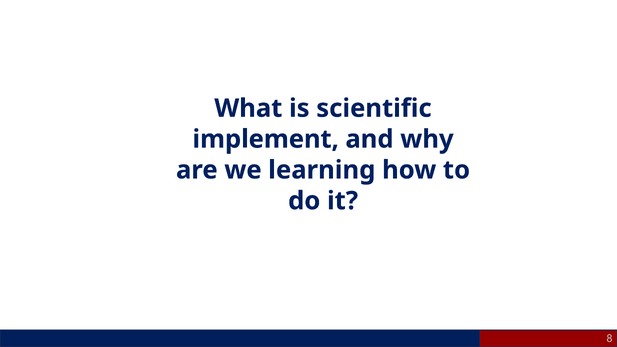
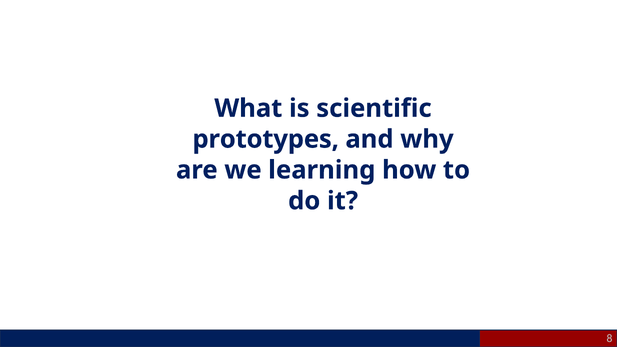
implement: implement -> prototypes
